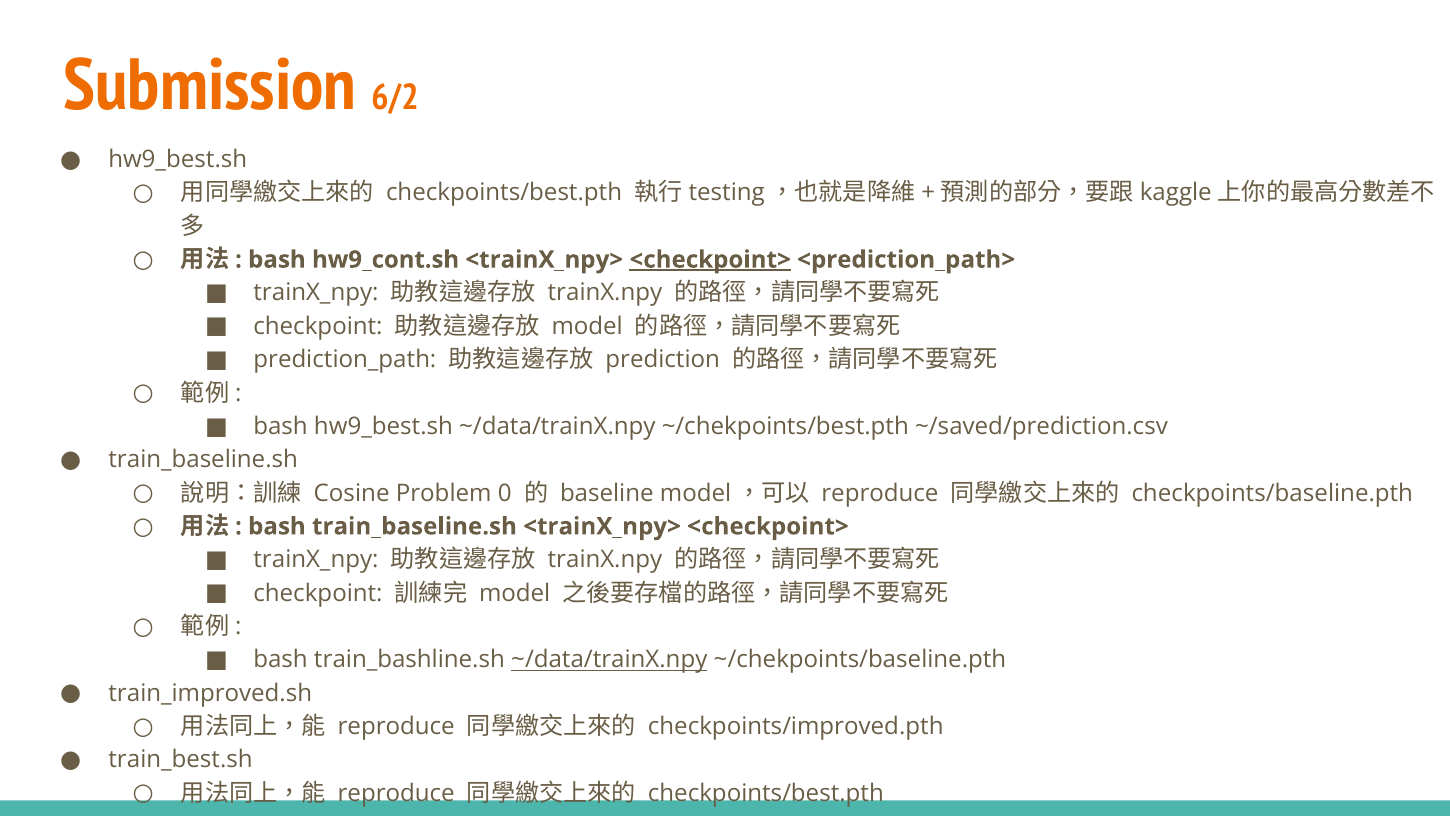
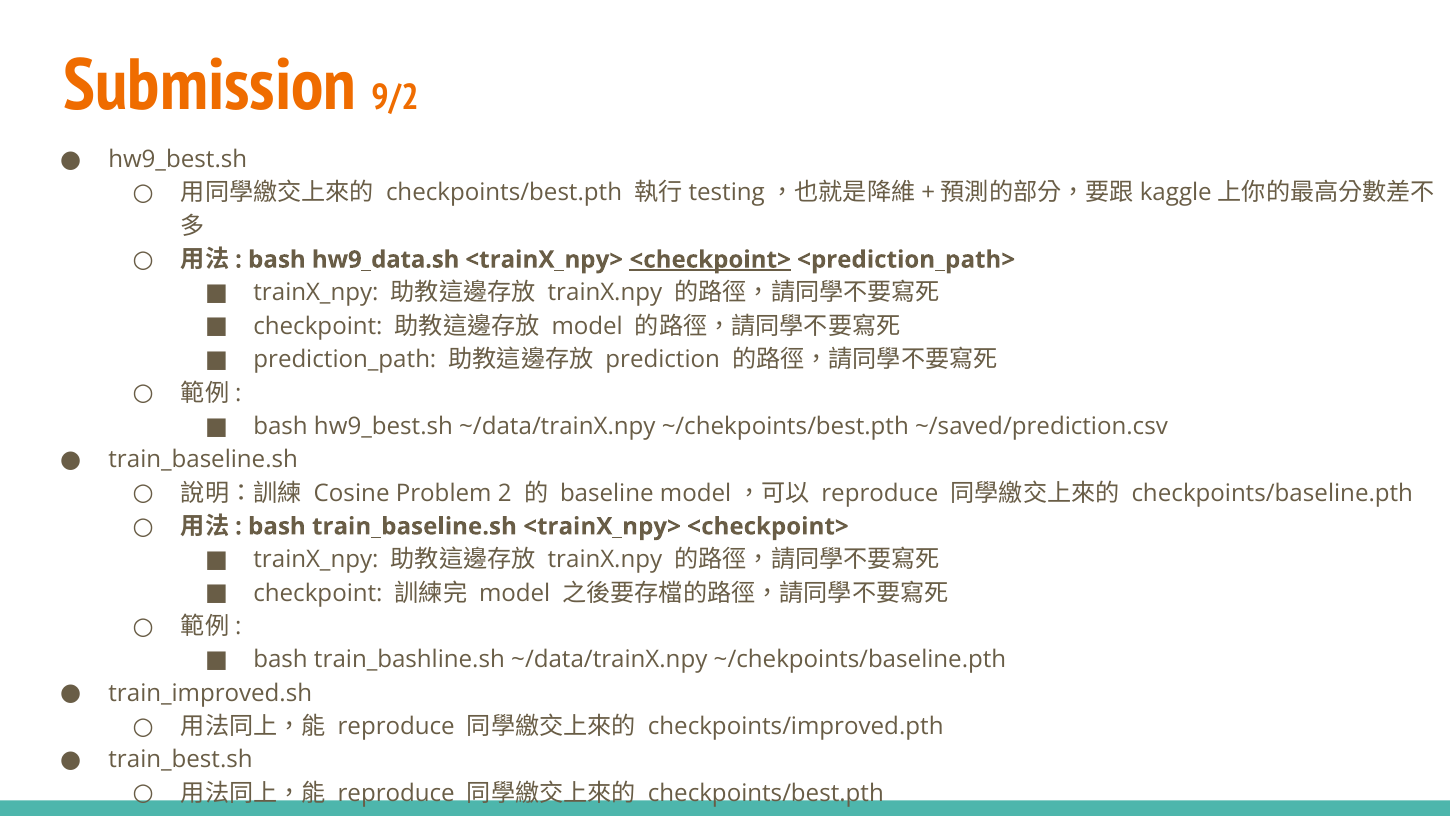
6/2: 6/2 -> 9/2
hw9_cont.sh: hw9_cont.sh -> hw9_data.sh
0: 0 -> 2
~/data/trainX.npy at (609, 660) underline: present -> none
